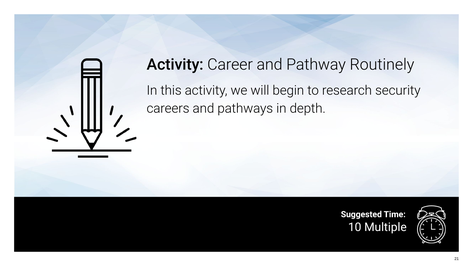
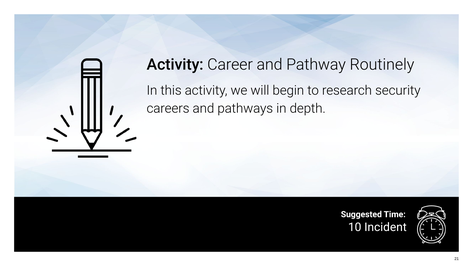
Multiple: Multiple -> Incident
